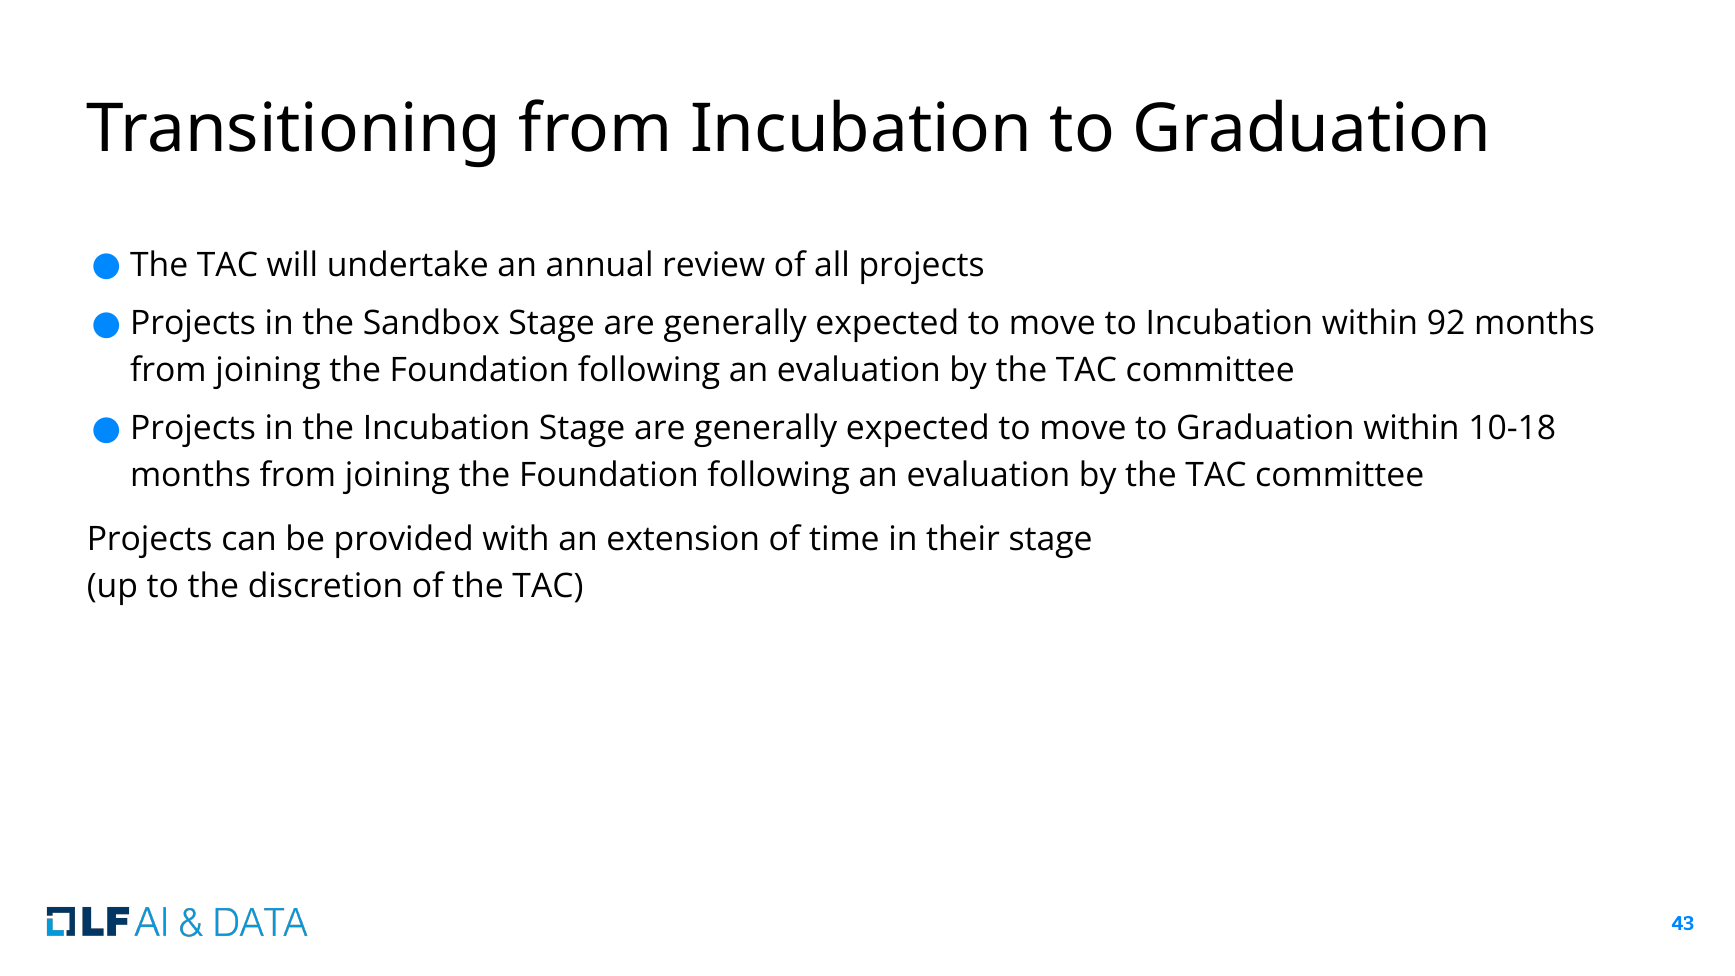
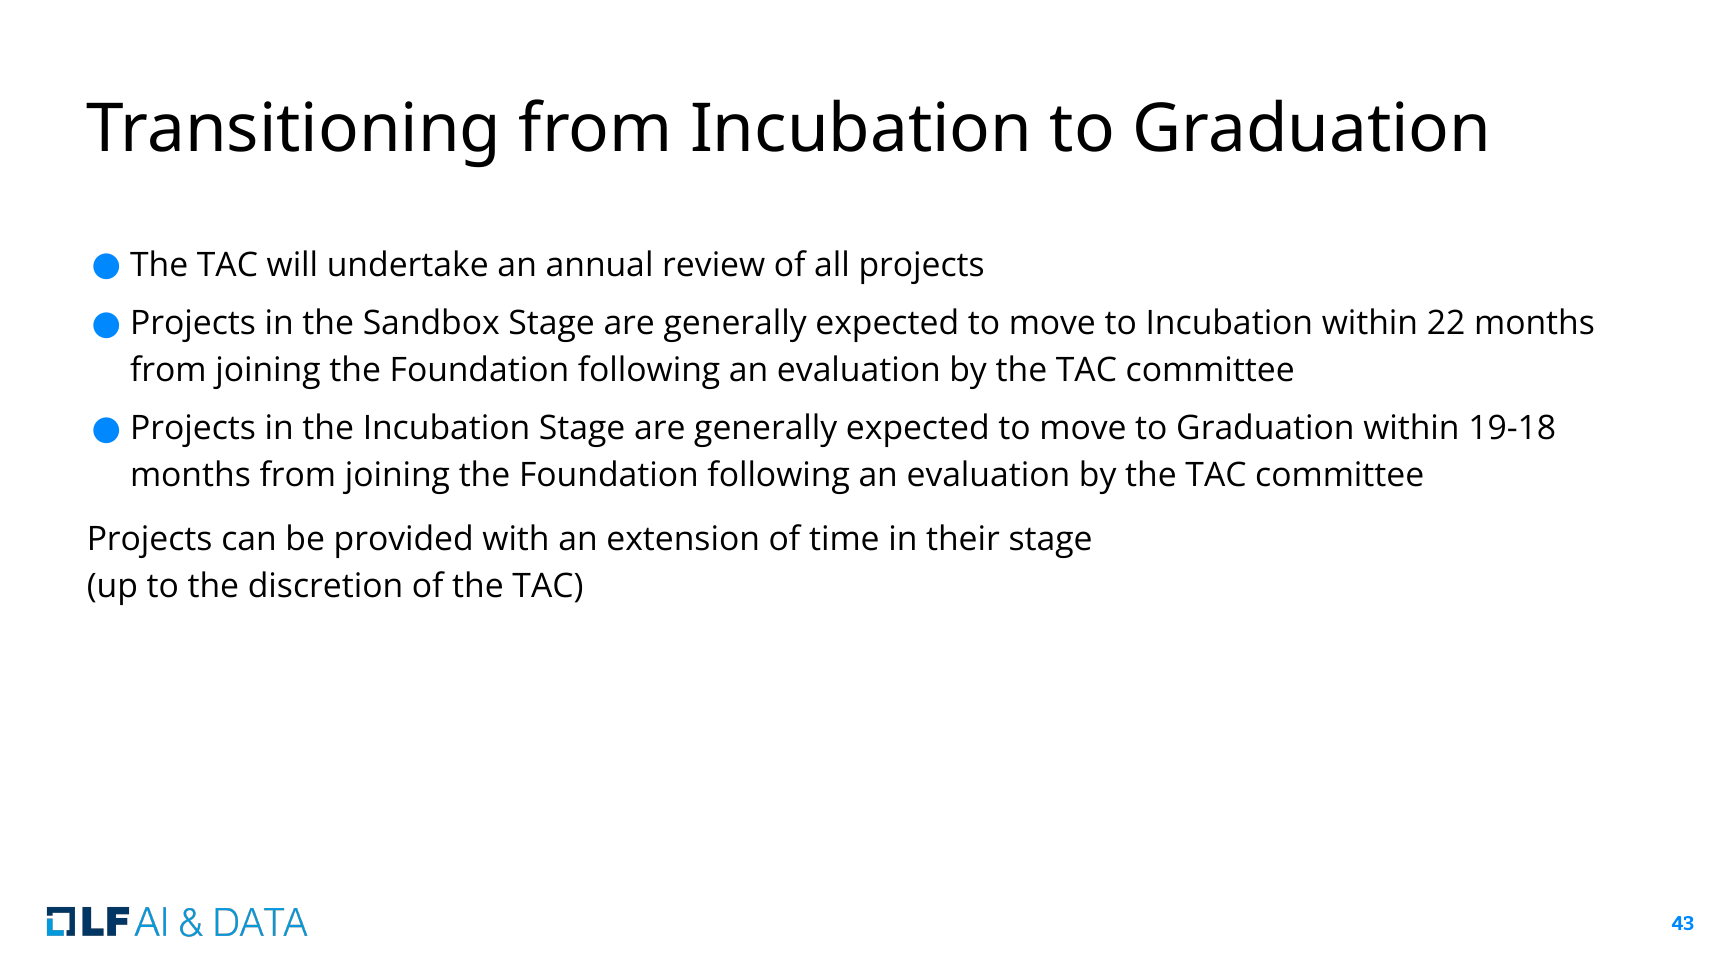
92: 92 -> 22
10-18: 10-18 -> 19-18
